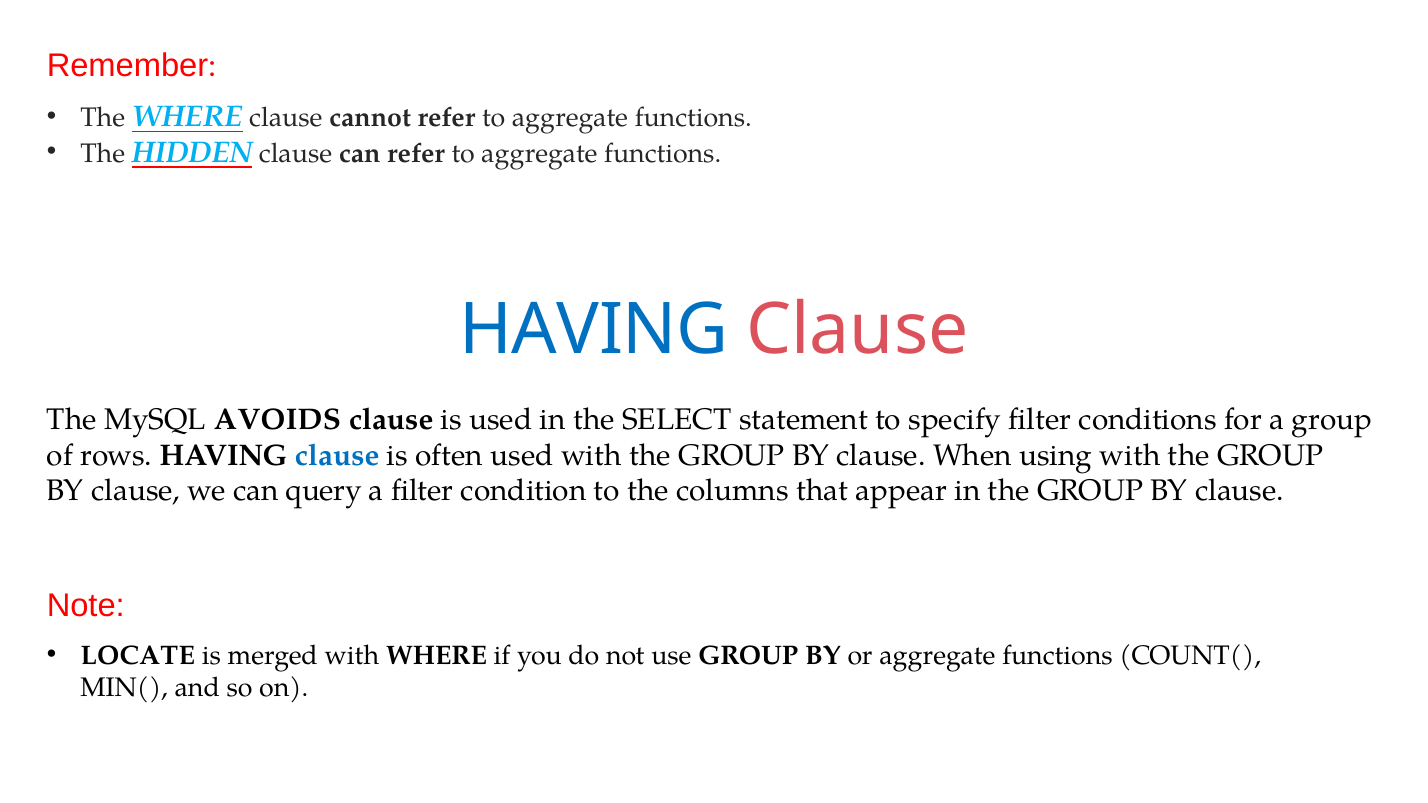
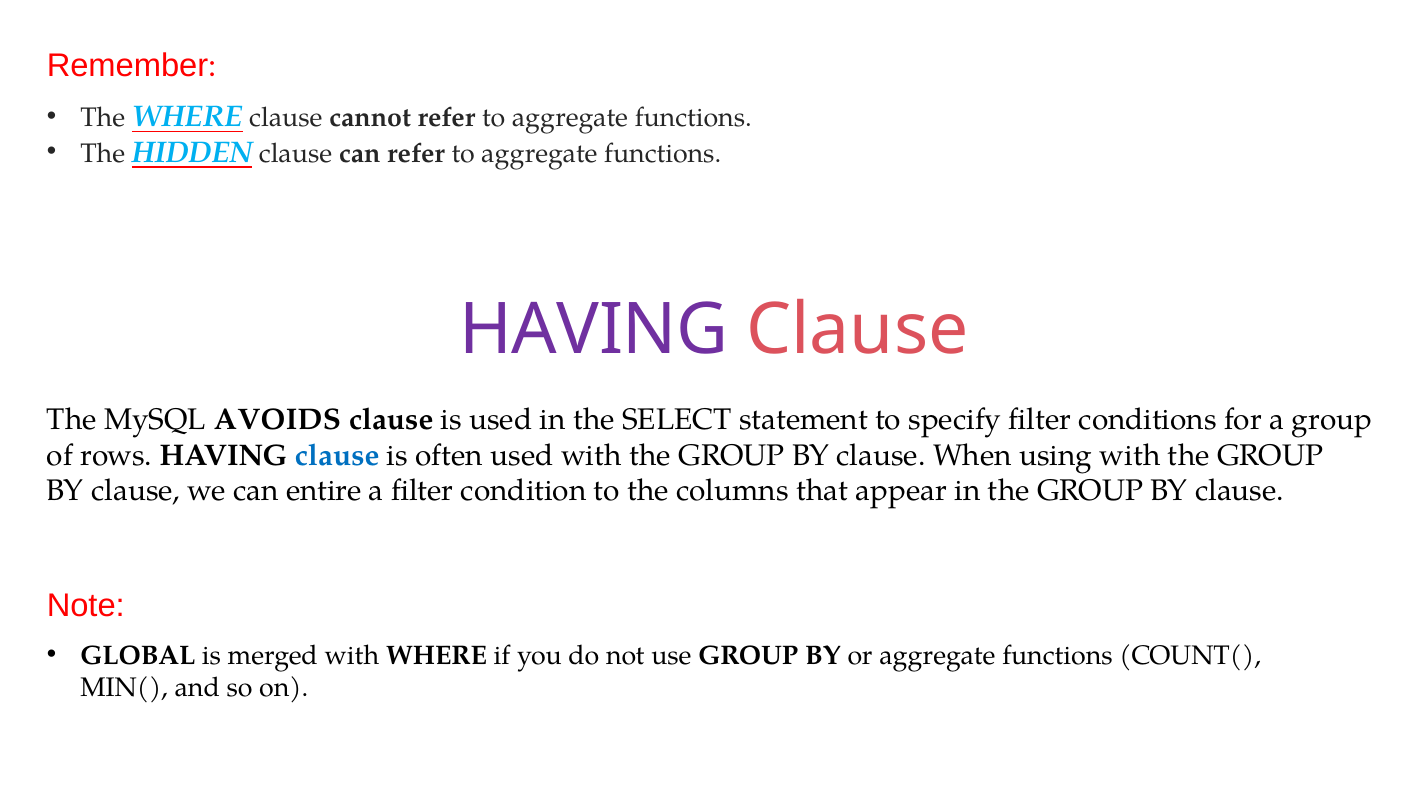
HAVING at (594, 330) colour: blue -> purple
query: query -> entire
LOCATE: LOCATE -> GLOBAL
